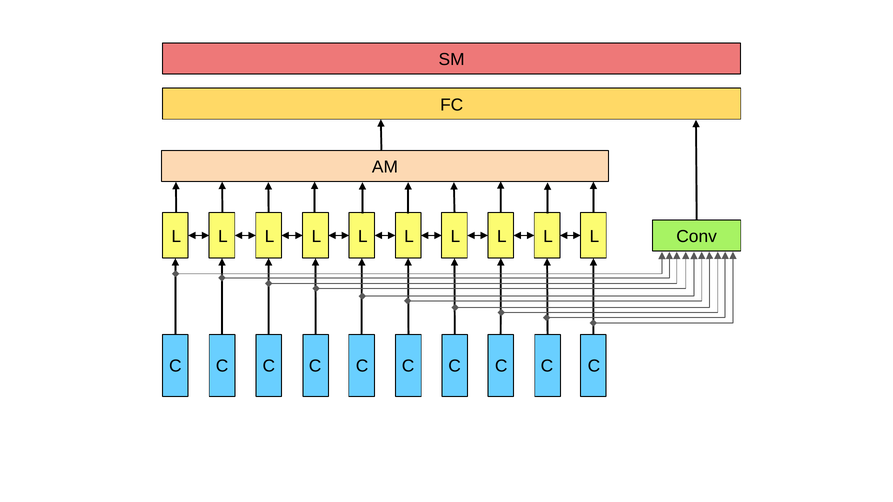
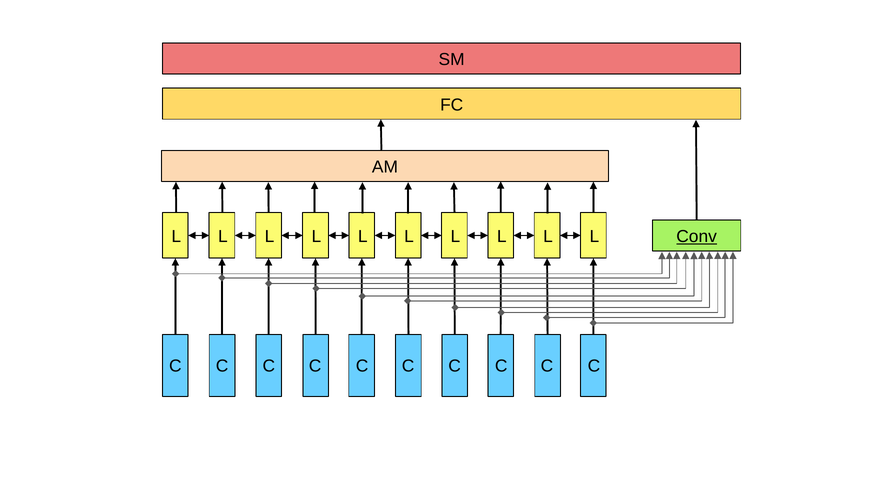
Conv underline: none -> present
